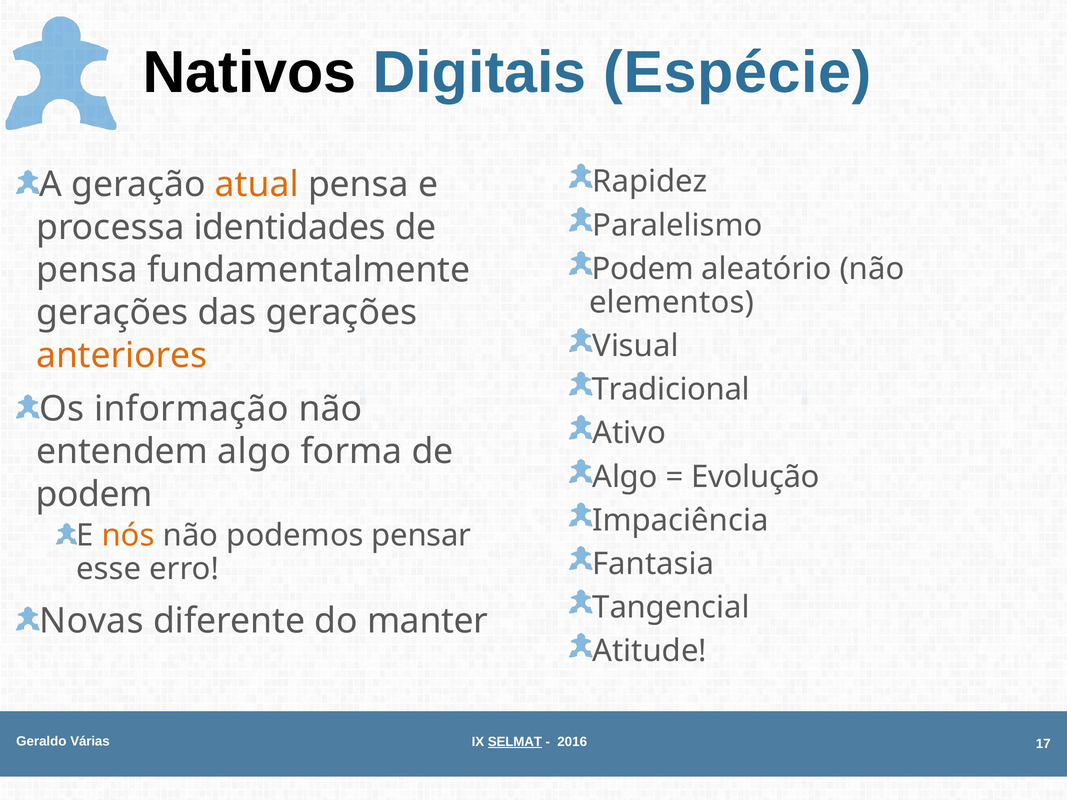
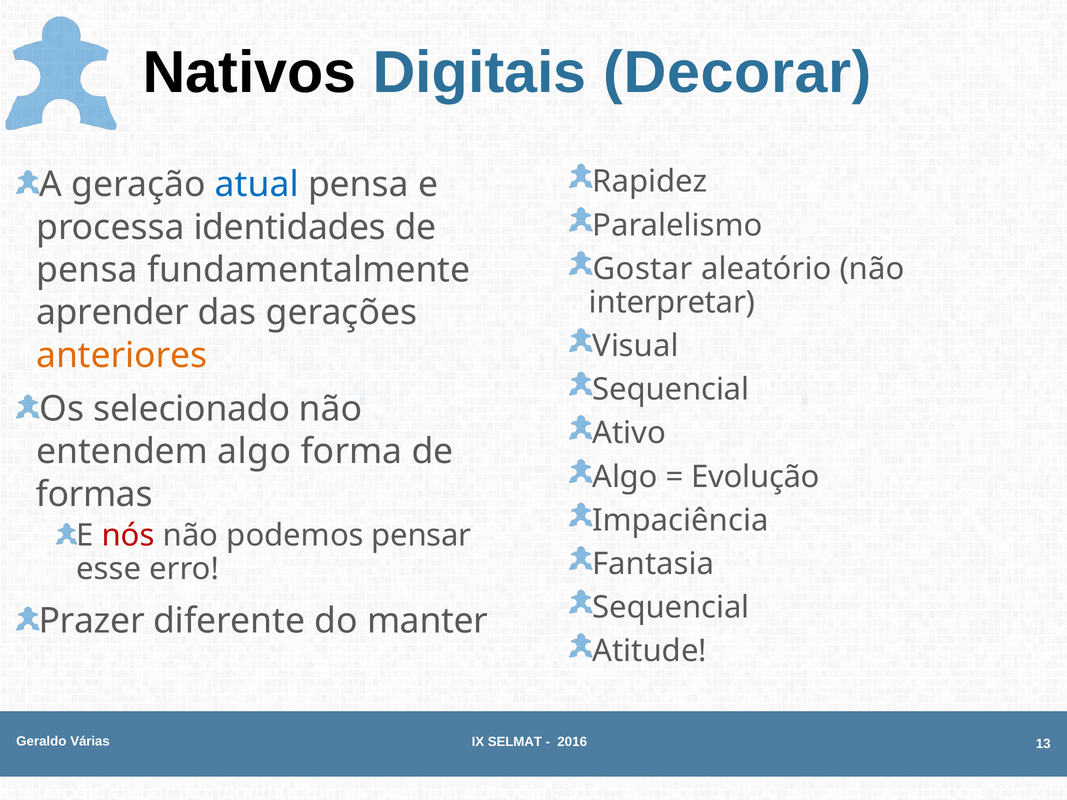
Espécie: Espécie -> Decorar
atual colour: orange -> blue
Podem at (643, 269): Podem -> Gostar
elementos: elementos -> interpretar
gerações at (112, 313): gerações -> aprender
Tradicional at (671, 390): Tradicional -> Sequencial
informação: informação -> selecionado
podem at (94, 495): podem -> formas
nós colour: orange -> red
Tangencial at (671, 608): Tangencial -> Sequencial
Novas: Novas -> Prazer
SELMAT underline: present -> none
17: 17 -> 13
